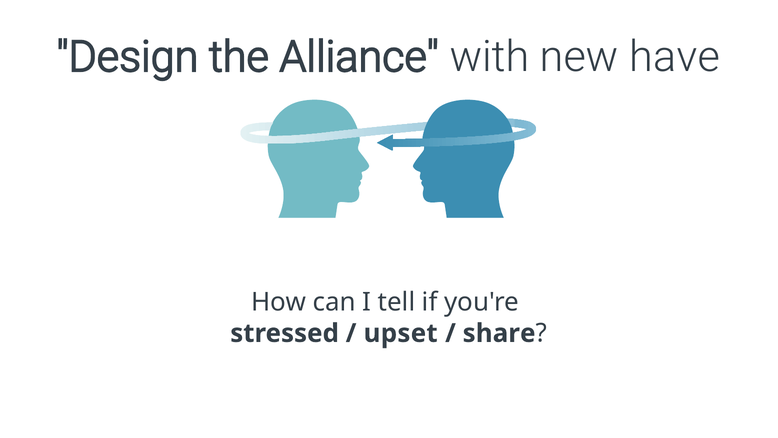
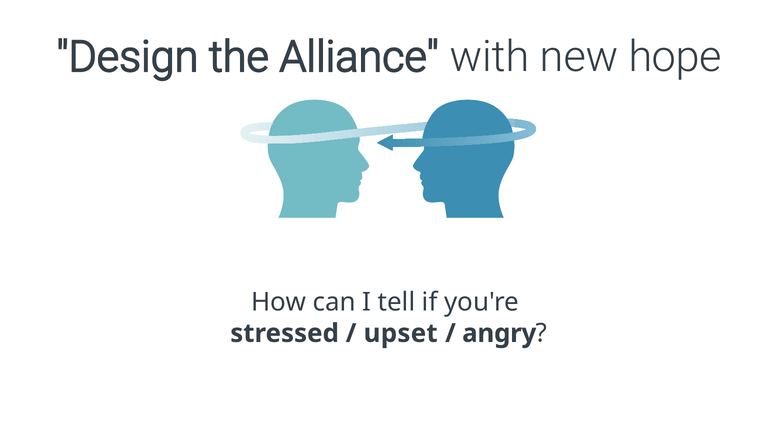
have: have -> hope
share: share -> angry
